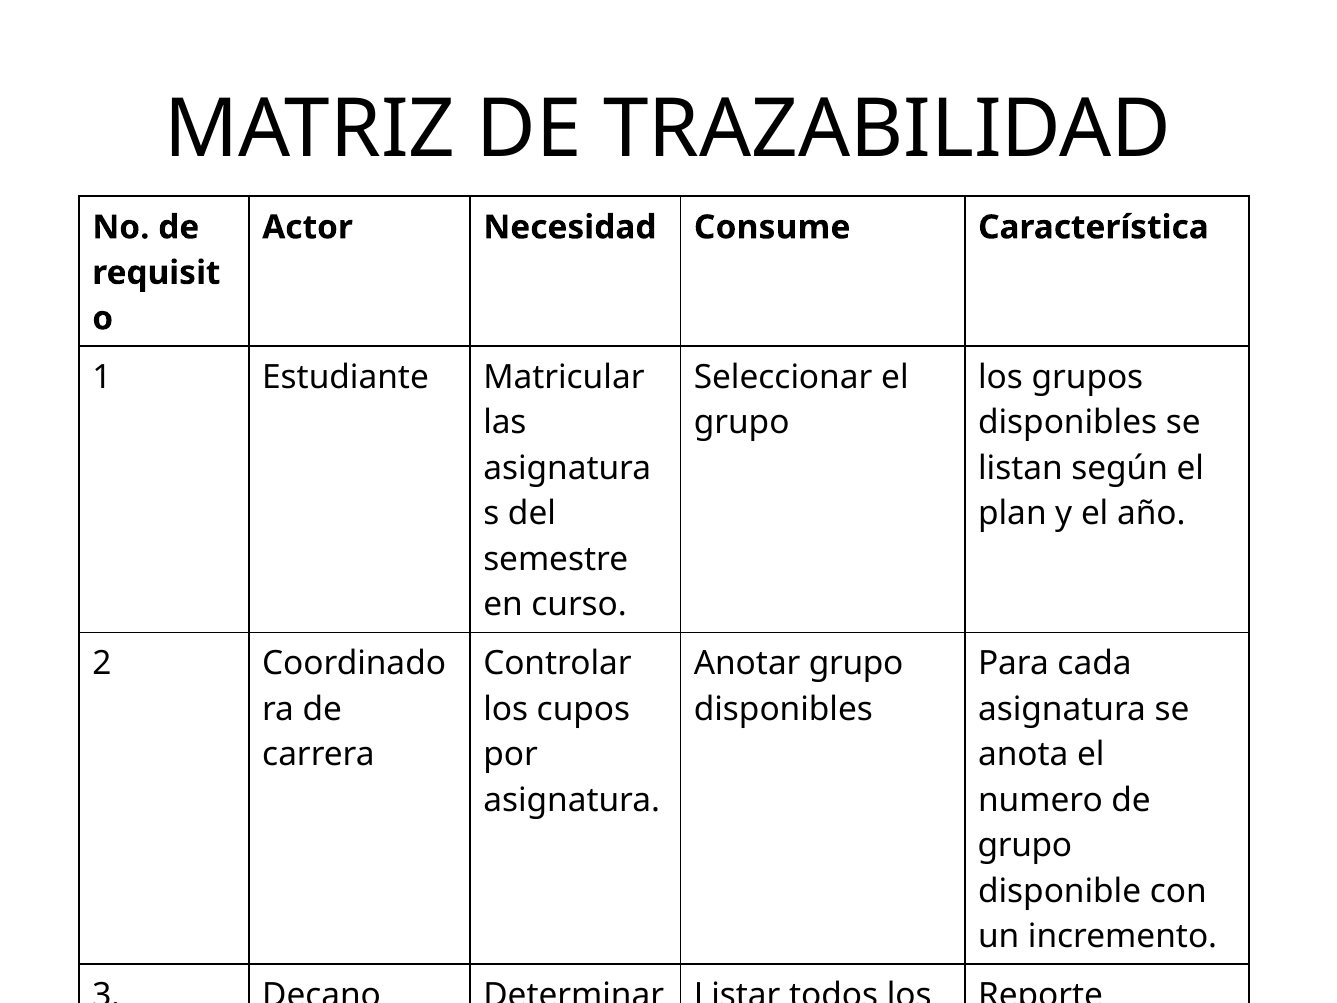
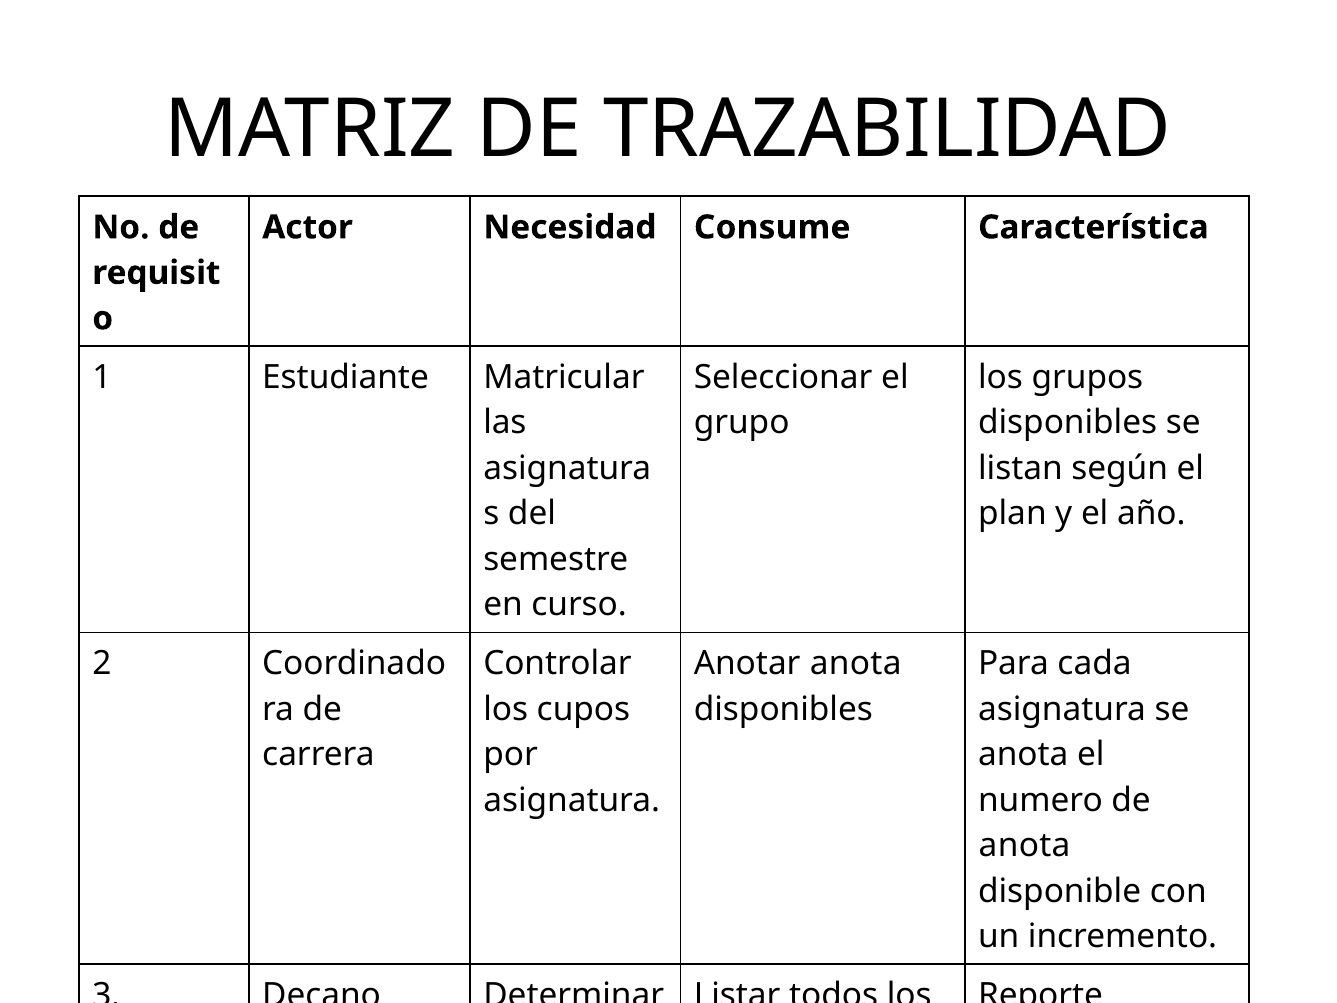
Anotar grupo: grupo -> anota
grupo at (1025, 845): grupo -> anota
